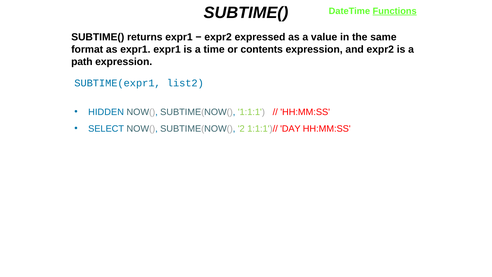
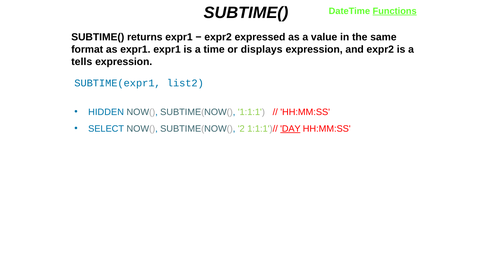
contents: contents -> displays
path: path -> tells
DAY underline: none -> present
